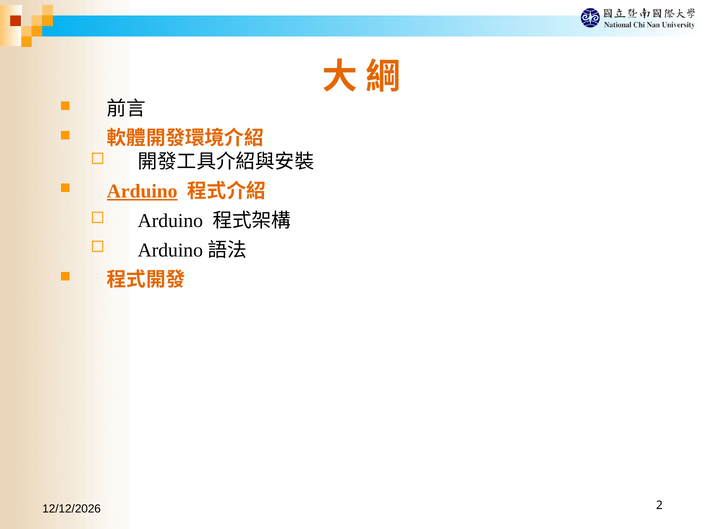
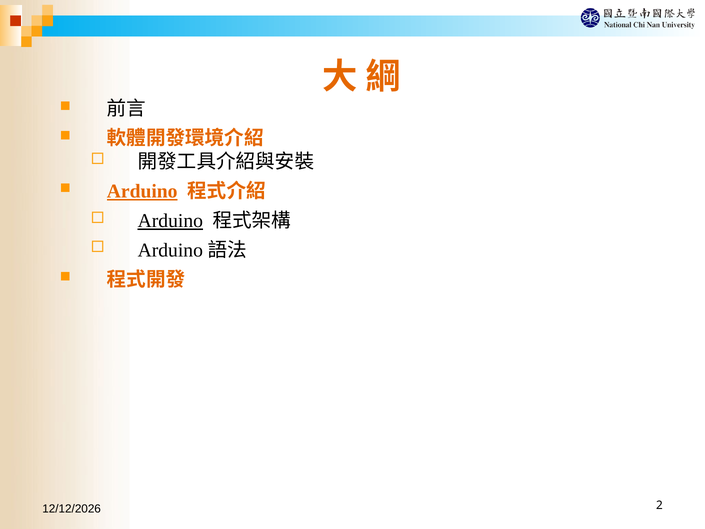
Arduino at (170, 221) underline: none -> present
